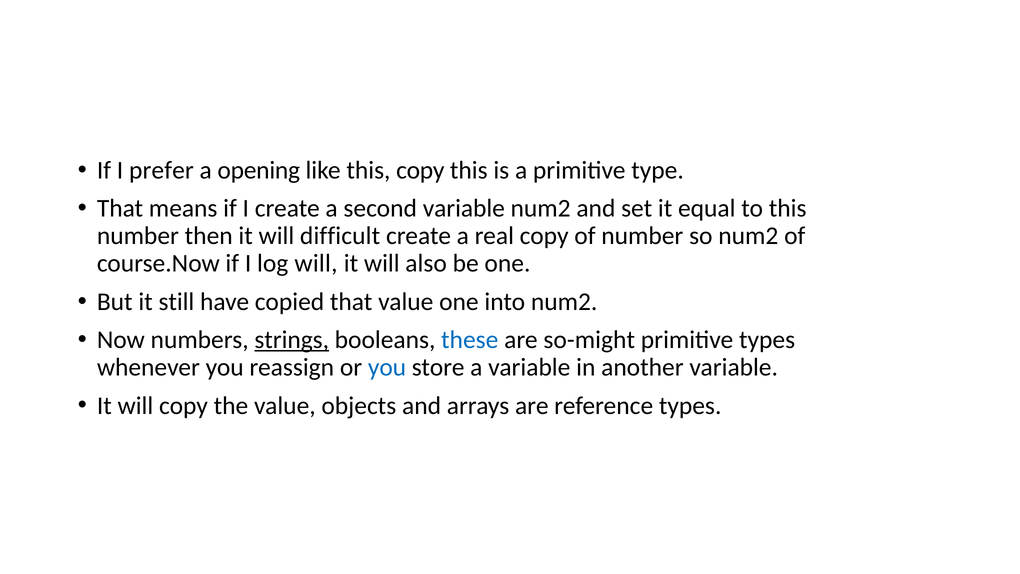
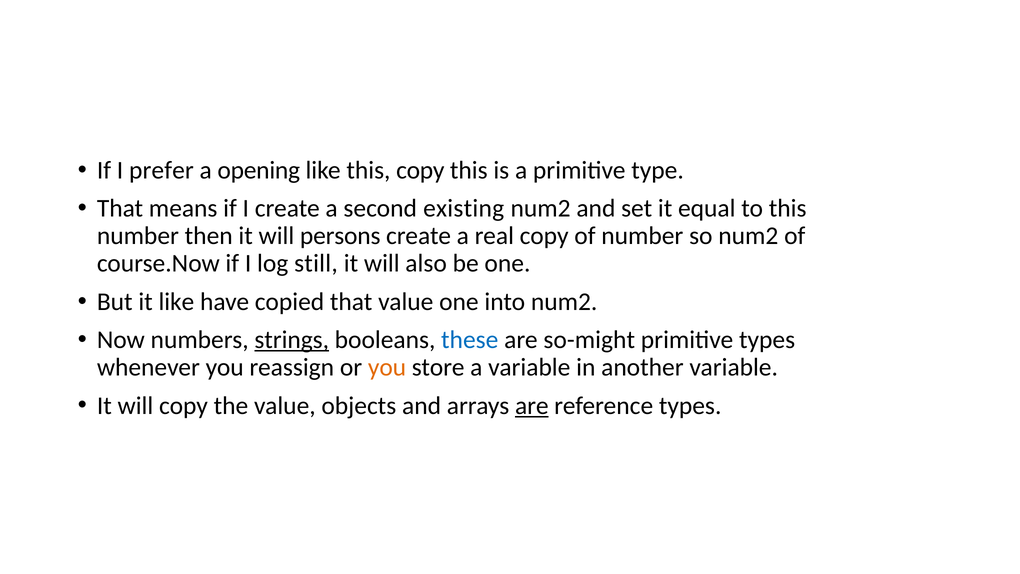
second variable: variable -> existing
difficult: difficult -> persons
log will: will -> still
it still: still -> like
you at (387, 367) colour: blue -> orange
are at (532, 405) underline: none -> present
